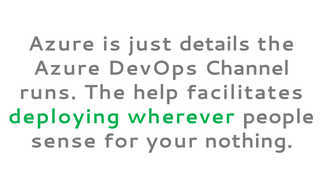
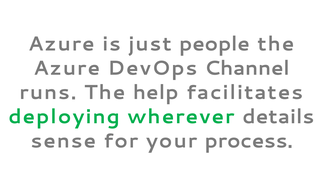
details: details -> people
people: people -> details
nothing: nothing -> process
